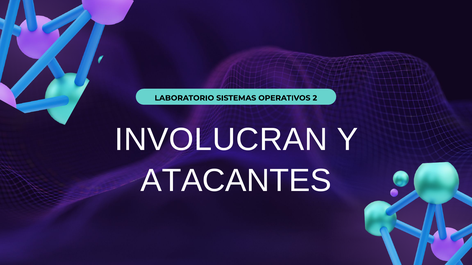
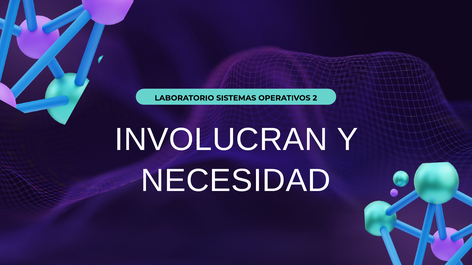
ATACANTES: ATACANTES -> NECESIDAD
